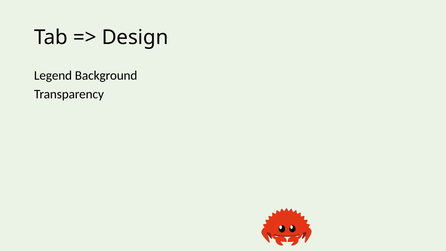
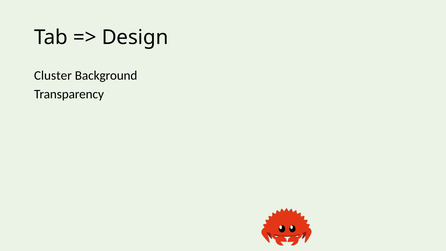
Legend: Legend -> Cluster
